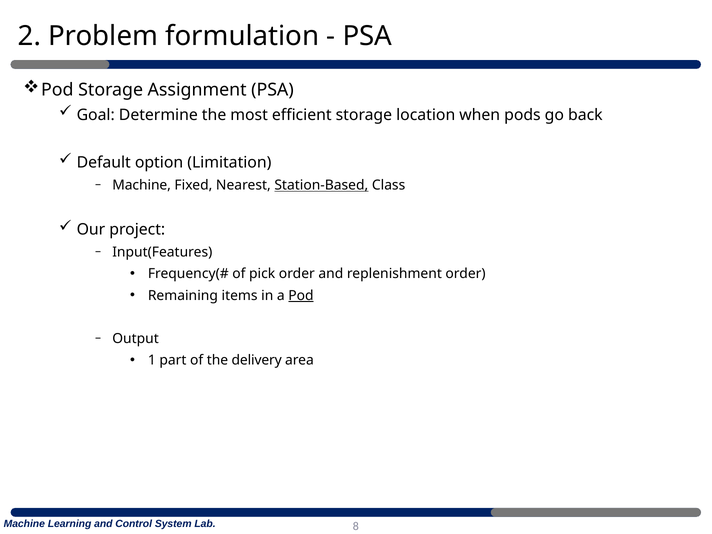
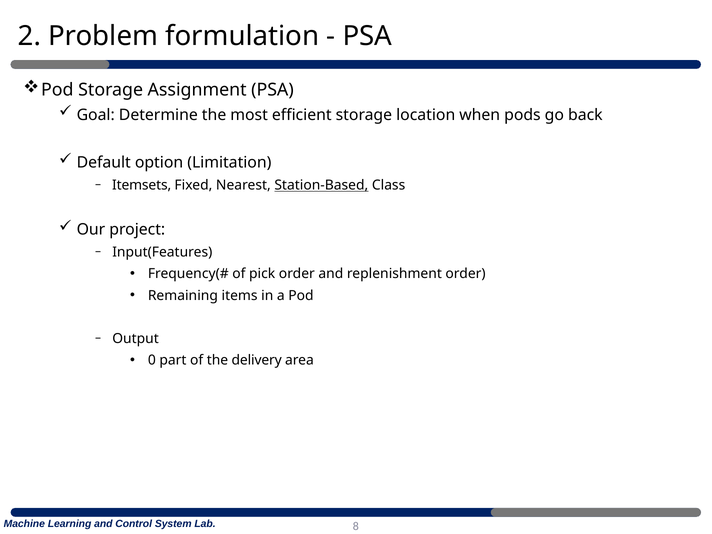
Machine at (142, 185): Machine -> Itemsets
Pod at (301, 295) underline: present -> none
1: 1 -> 0
